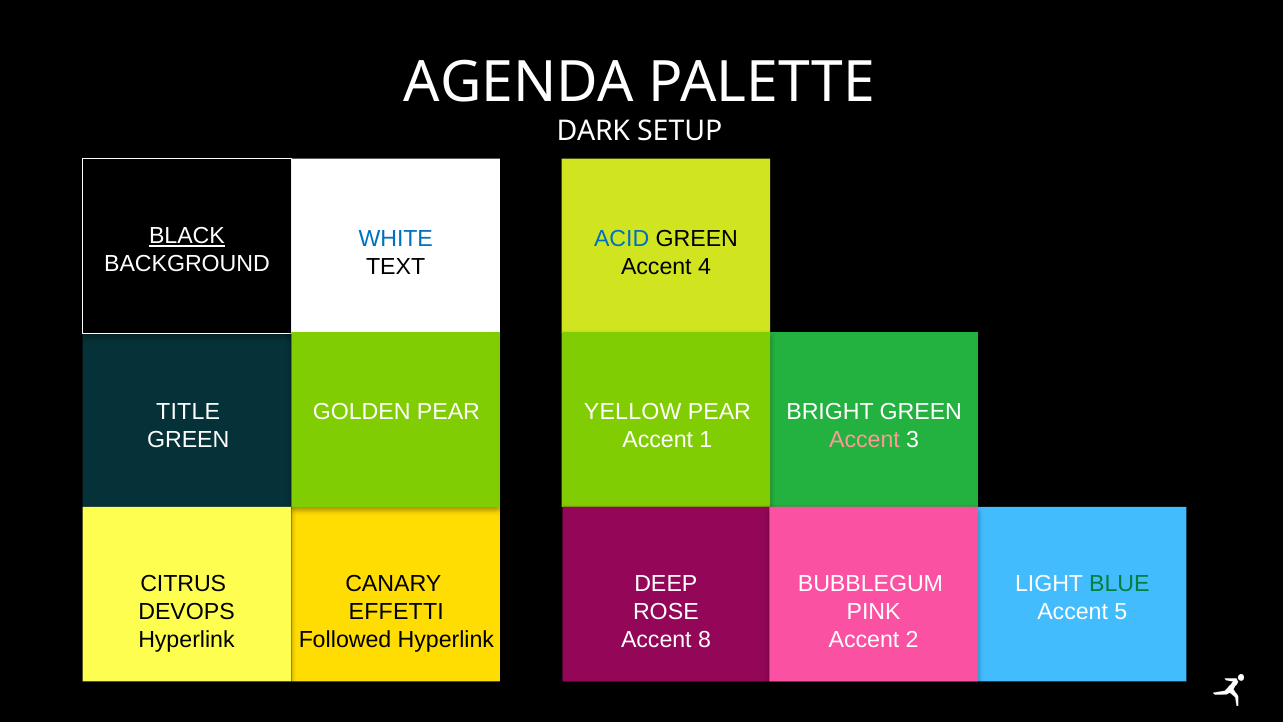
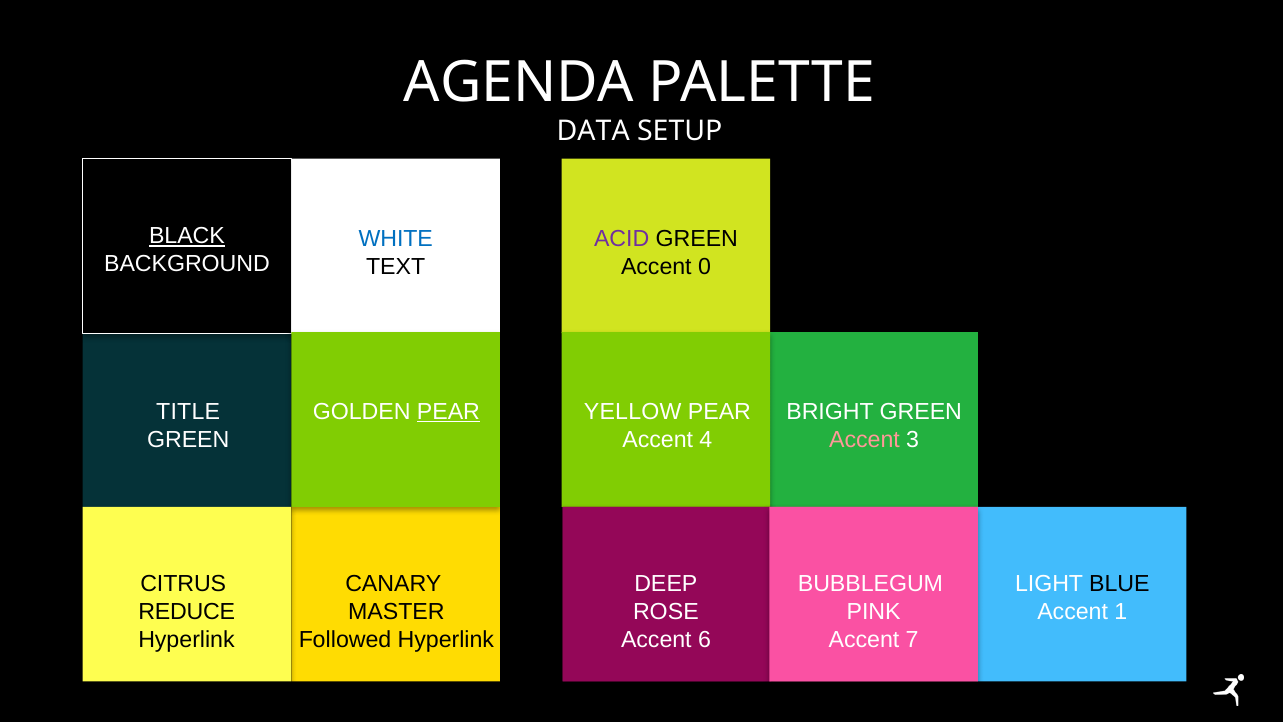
DARK: DARK -> DATA
ACID colour: blue -> purple
4 at (705, 267): 4 -> 0
PEAR at (448, 412) underline: none -> present
1 at (706, 439): 1 -> 4
BLUE colour: green -> black
5 at (1121, 612): 5 -> 1
DEVOPS: DEVOPS -> REDUCE
EFFETTI: EFFETTI -> MASTER
8: 8 -> 6
2: 2 -> 7
